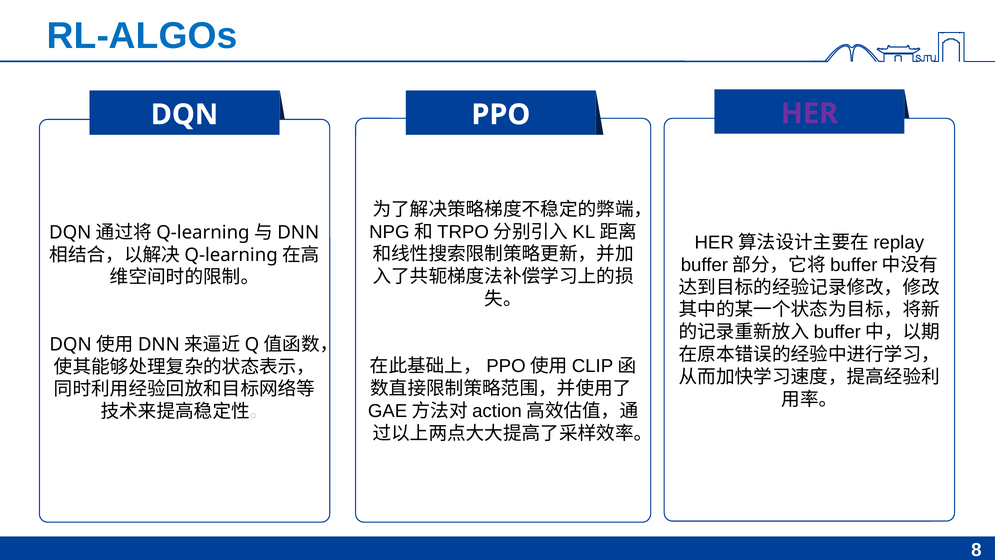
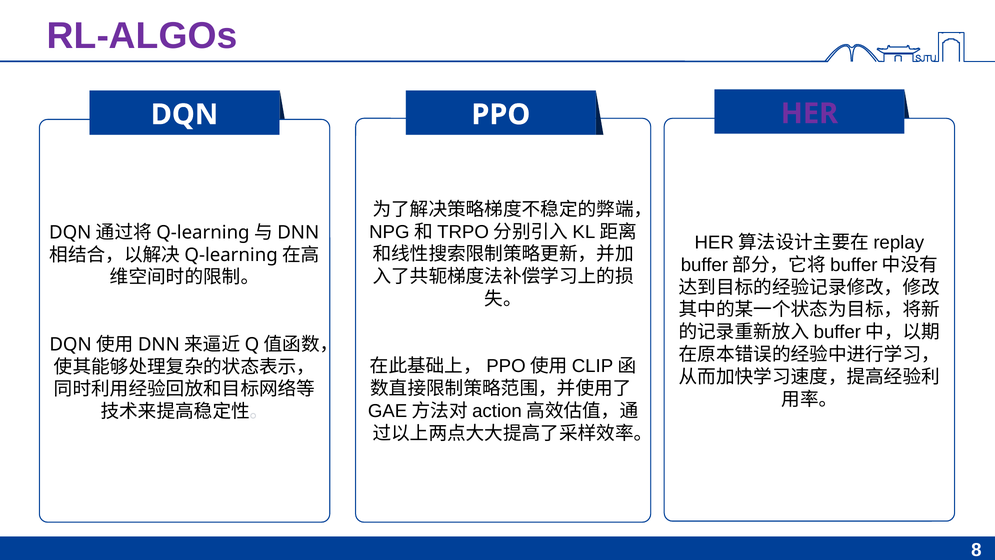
RL-ALGOs colour: blue -> purple
